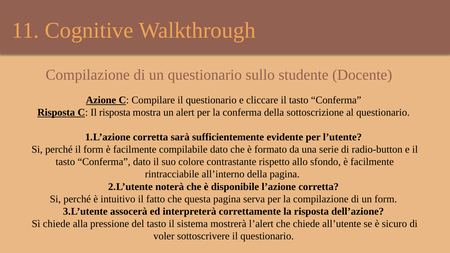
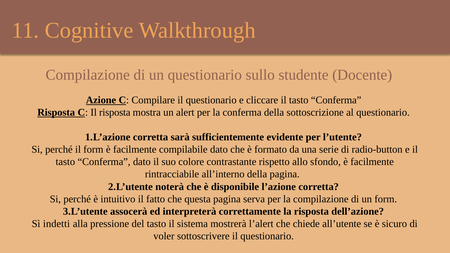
Sì chiede: chiede -> indetti
